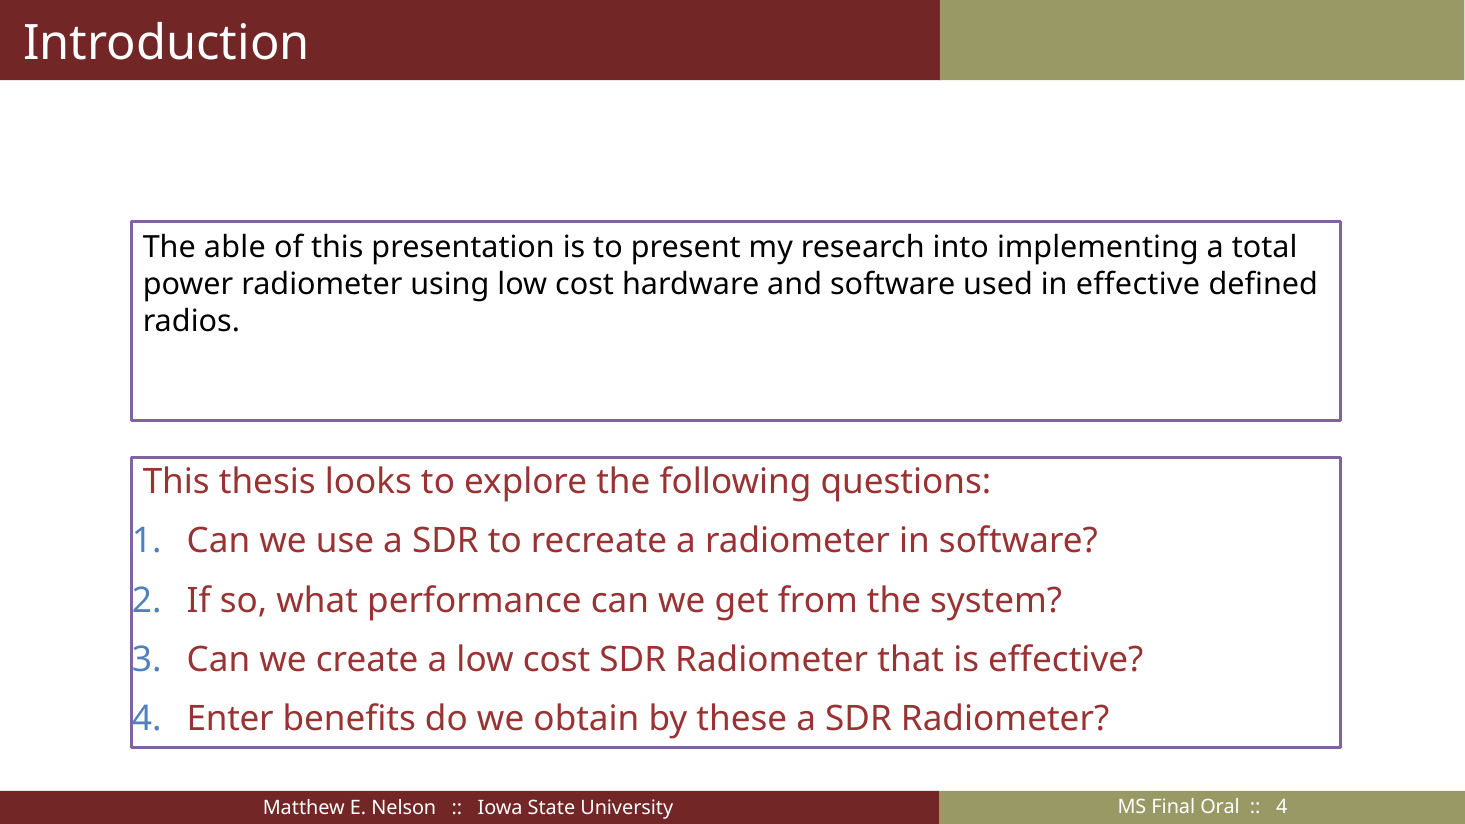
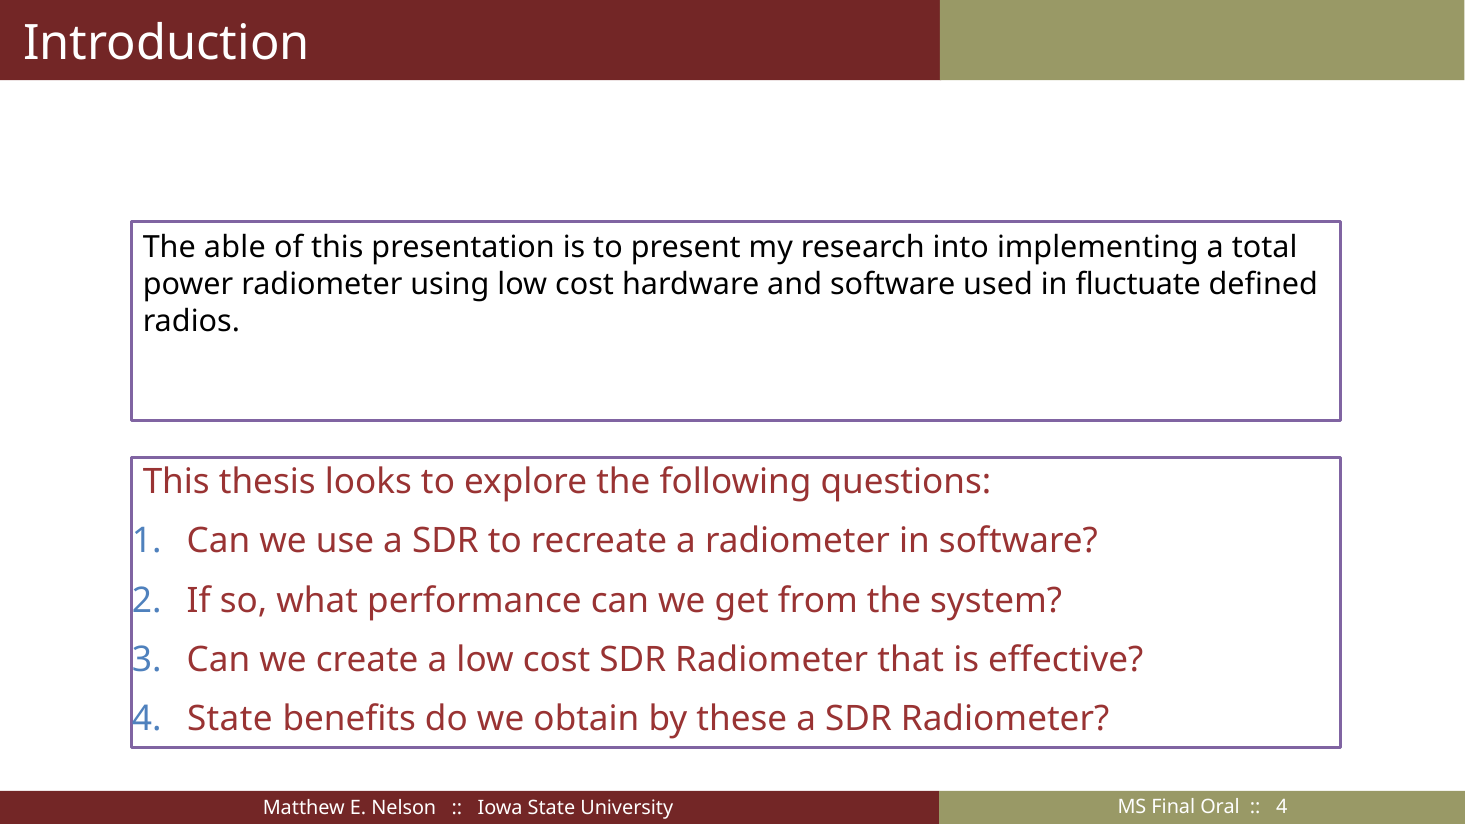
in effective: effective -> fluctuate
Enter at (230, 719): Enter -> State
